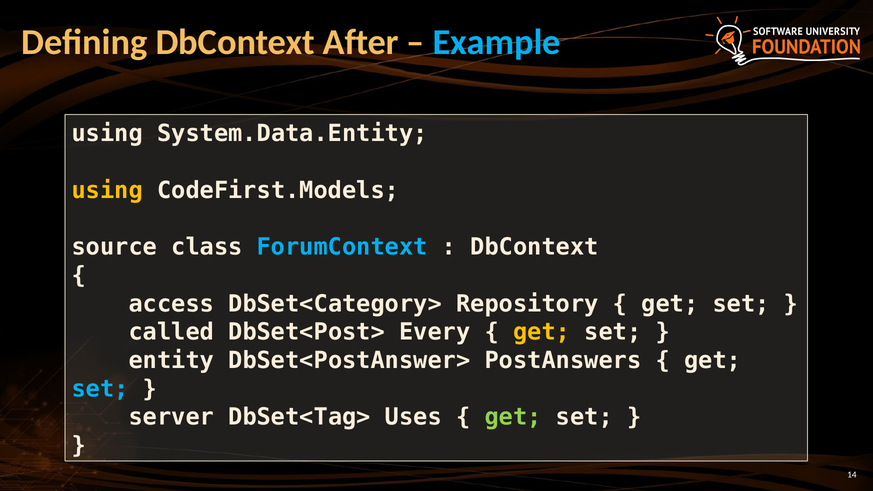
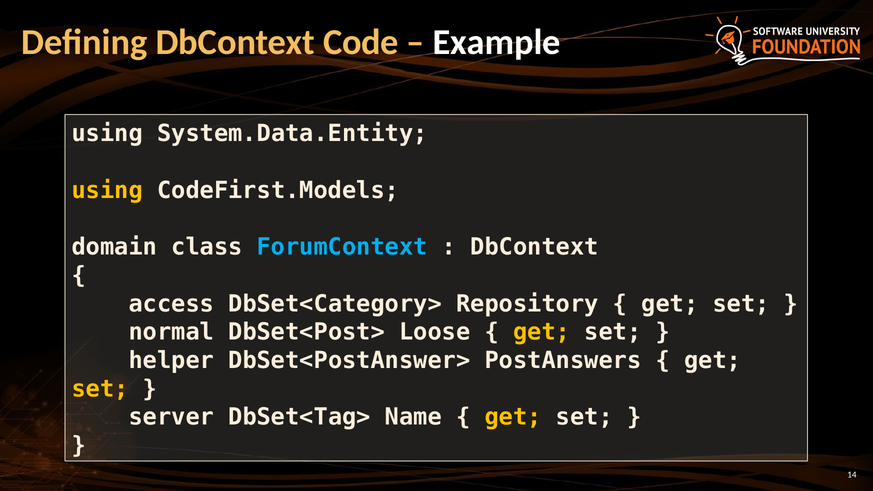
After: After -> Code
Example colour: light blue -> white
source: source -> domain
called: called -> normal
Every: Every -> Loose
entity: entity -> helper
set at (100, 389) colour: light blue -> yellow
Uses: Uses -> Name
get at (513, 417) colour: light green -> yellow
